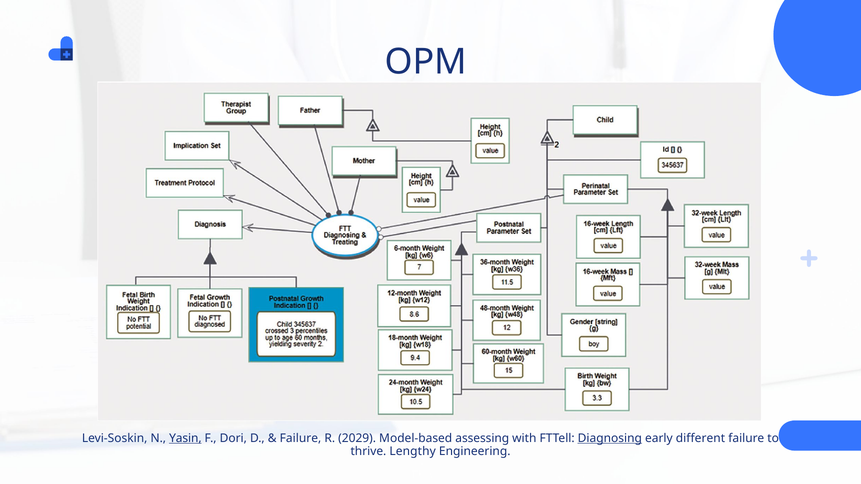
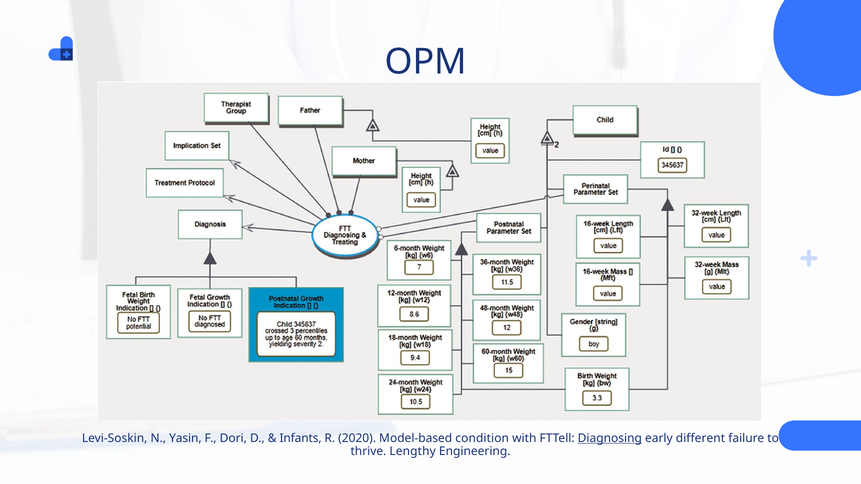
Yasin underline: present -> none
Failure at (300, 438): Failure -> Infants
2029: 2029 -> 2020
assessing: assessing -> condition
